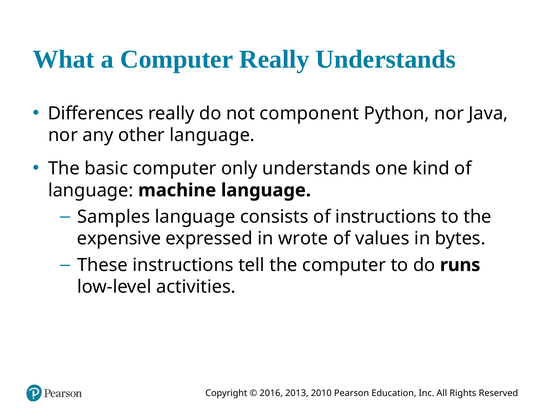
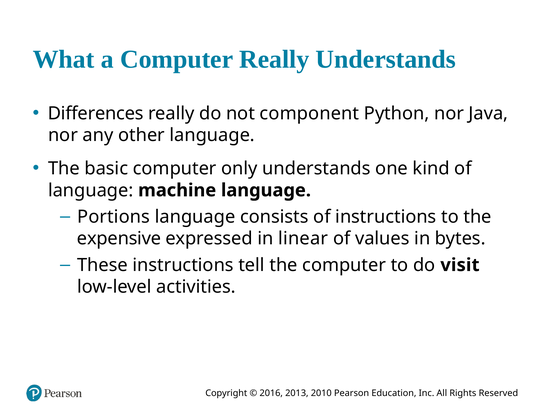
Samples: Samples -> Portions
wrote: wrote -> linear
runs: runs -> visit
